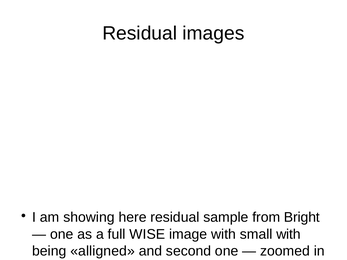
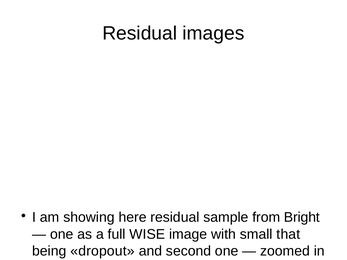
small with: with -> that
alligned: alligned -> dropout
